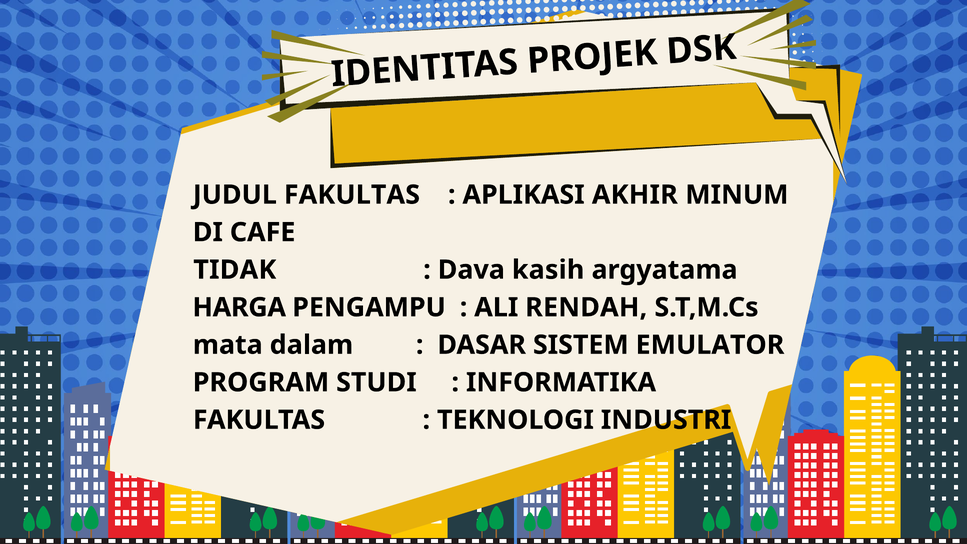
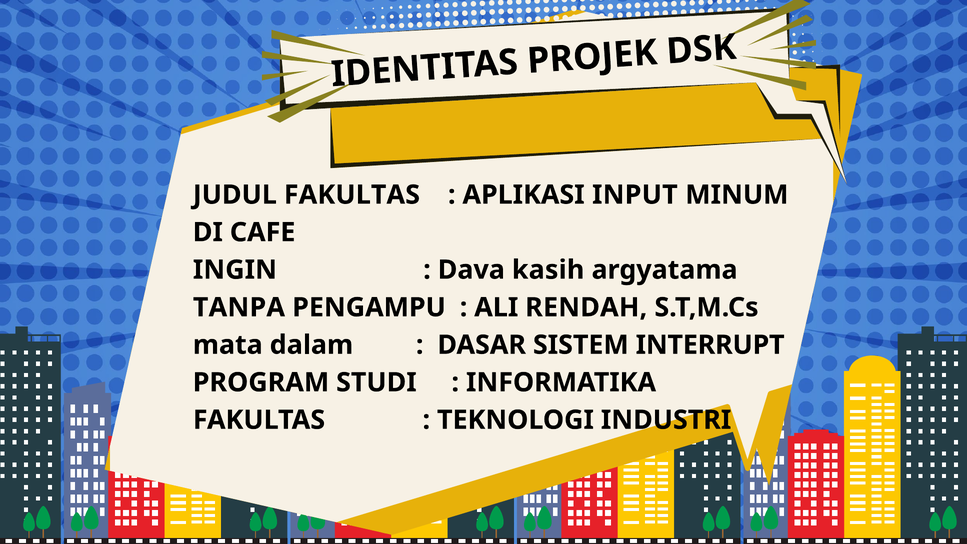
AKHIR: AKHIR -> INPUT
TIDAK: TIDAK -> INGIN
HARGA: HARGA -> TANPA
EMULATOR: EMULATOR -> INTERRUPT
